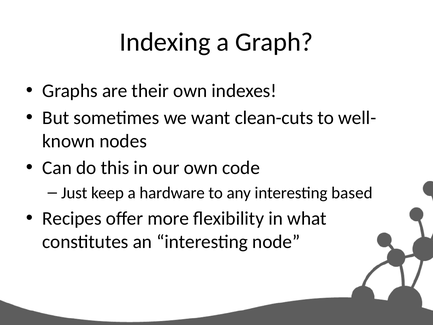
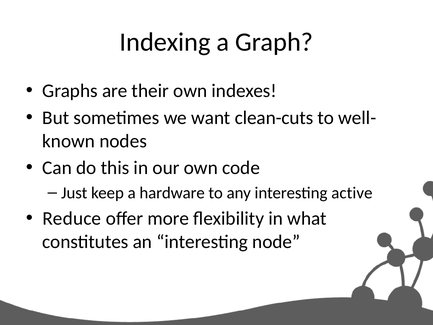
based: based -> active
Recipes: Recipes -> Reduce
